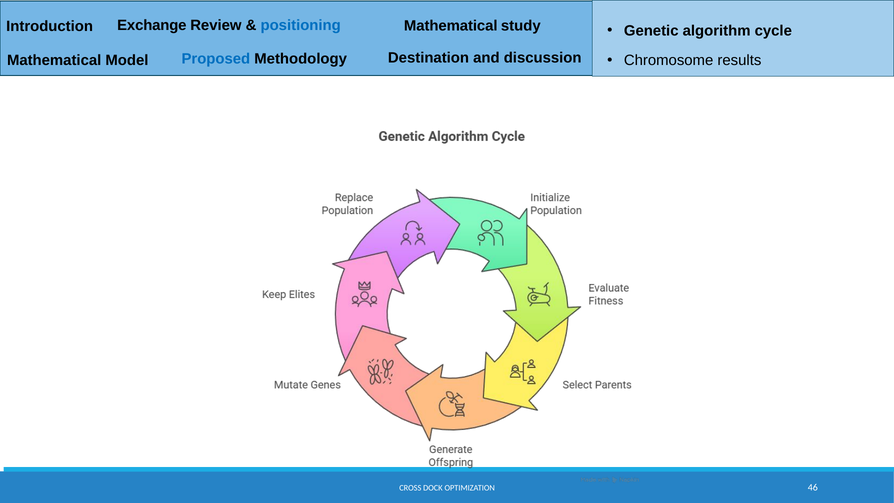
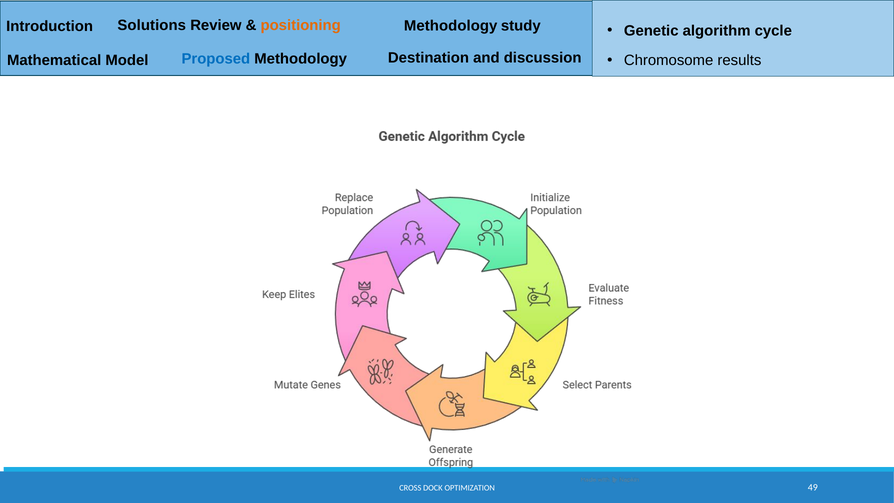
Exchange: Exchange -> Solutions
positioning colour: blue -> orange
Mathematical at (451, 26): Mathematical -> Methodology
46: 46 -> 49
